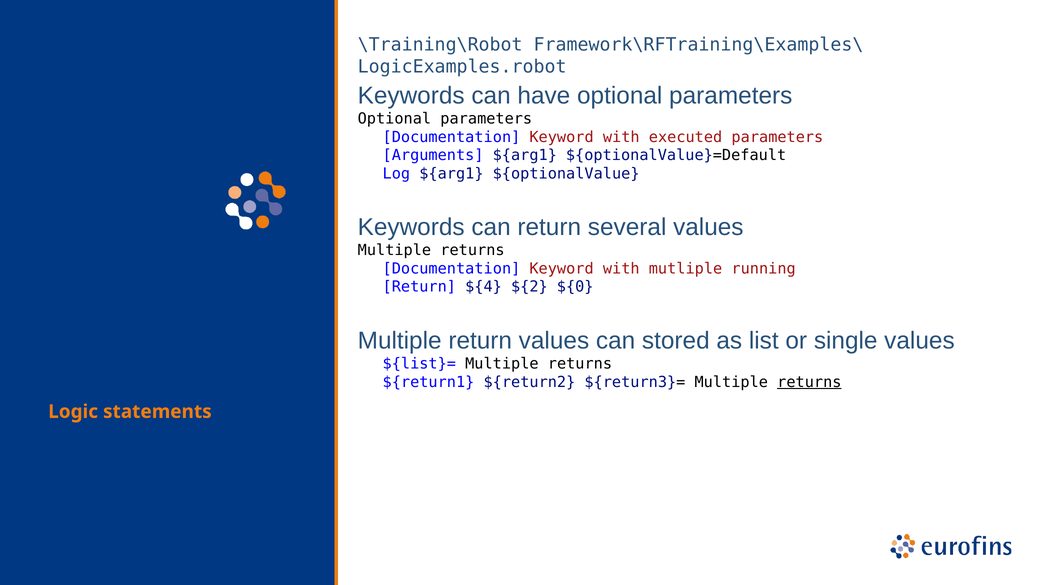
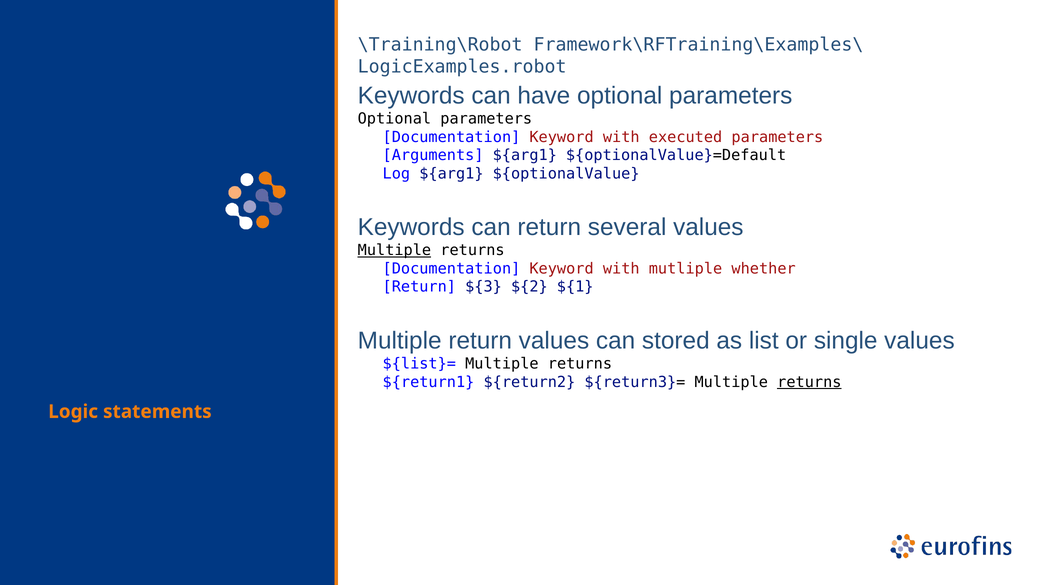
Multiple at (394, 250) underline: none -> present
running: running -> whether
${4: ${4 -> ${3
${0: ${0 -> ${1
